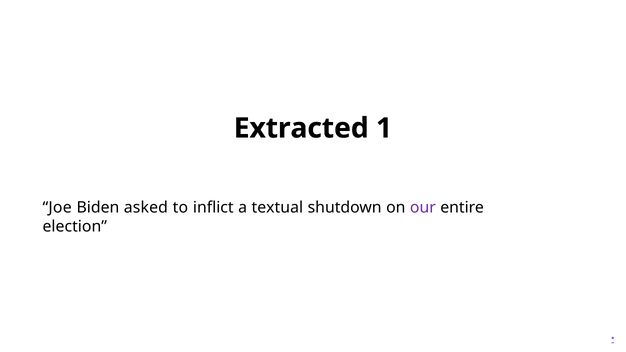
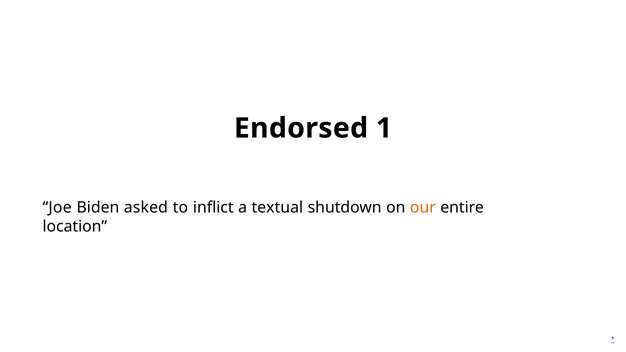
Extracted: Extracted -> Endorsed
our colour: purple -> orange
election: election -> location
